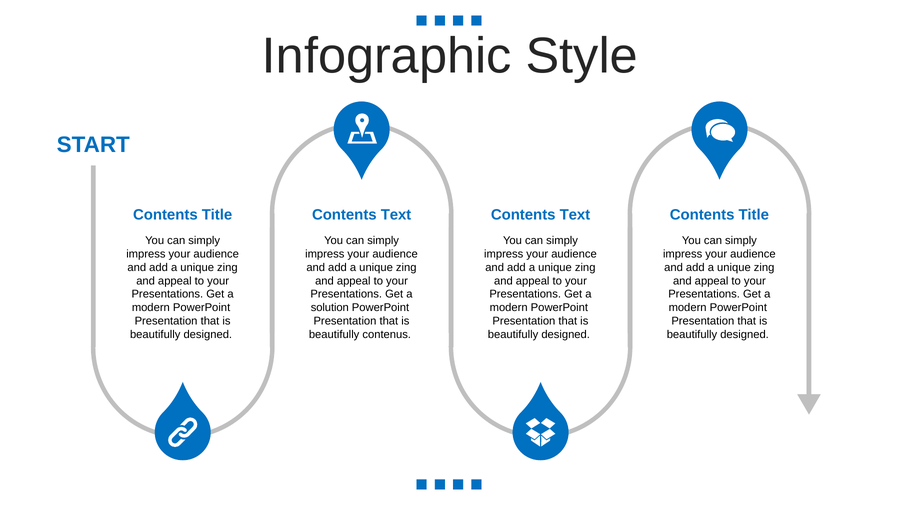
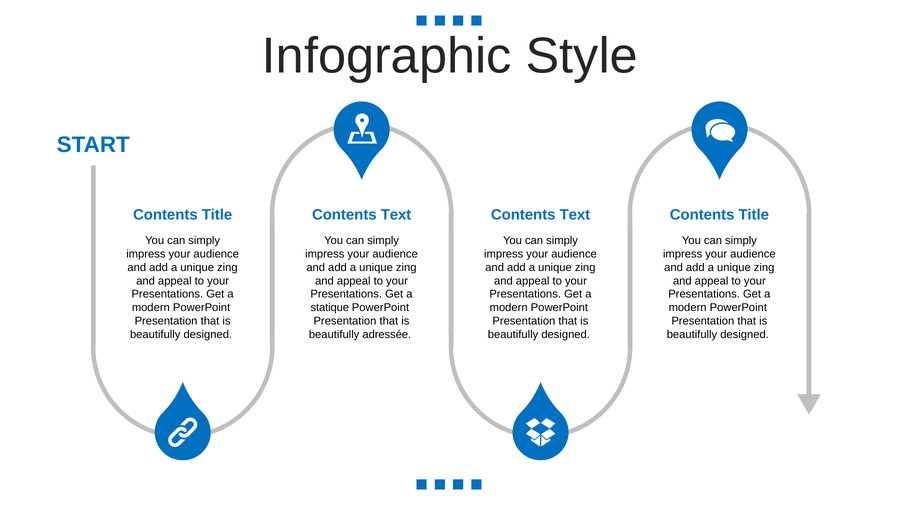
solution: solution -> statique
contenus: contenus -> adressée
